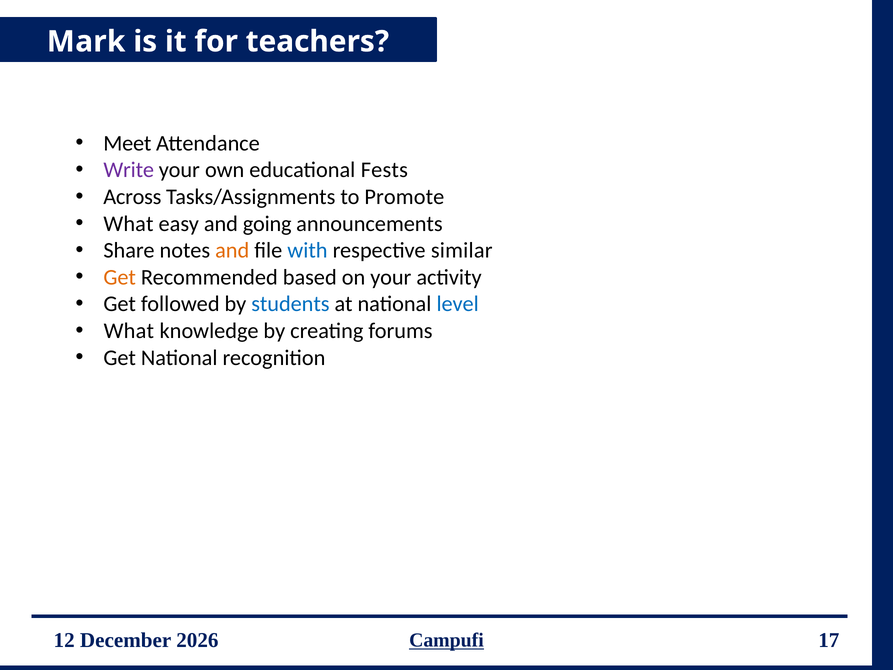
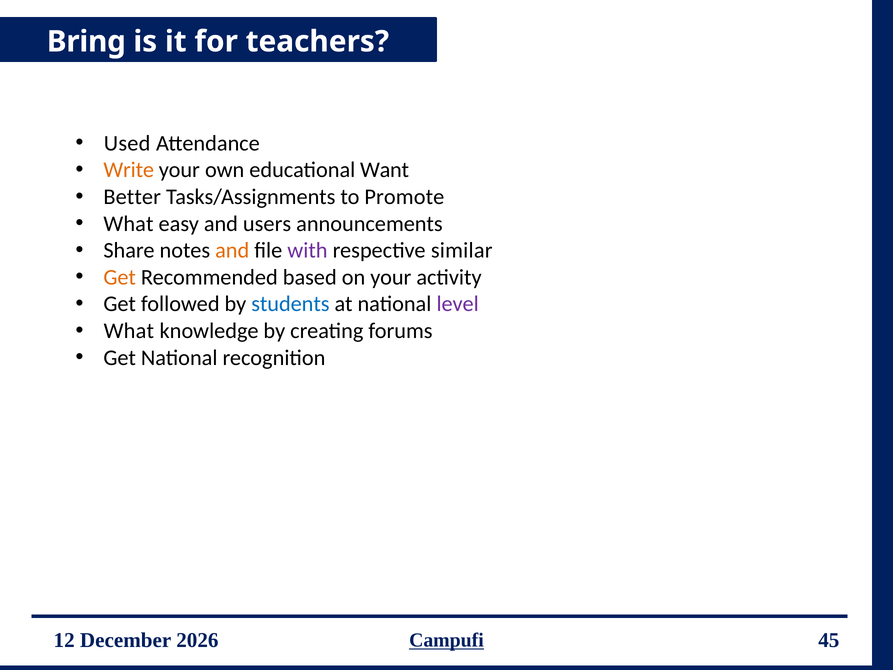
Mark: Mark -> Bring
Meet: Meet -> Used
Write colour: purple -> orange
Fests: Fests -> Want
Across: Across -> Better
going: going -> users
with colour: blue -> purple
level colour: blue -> purple
17: 17 -> 45
